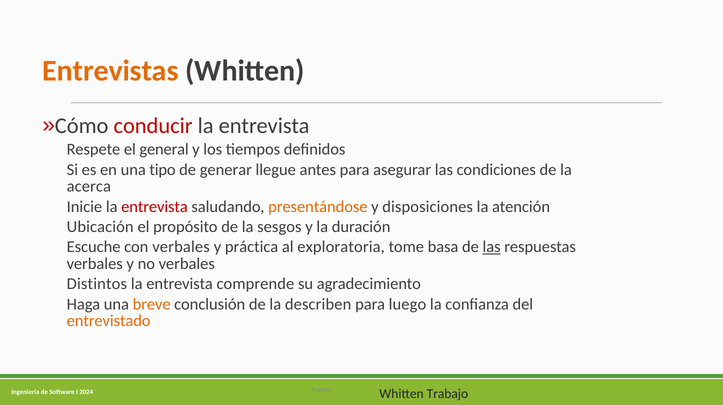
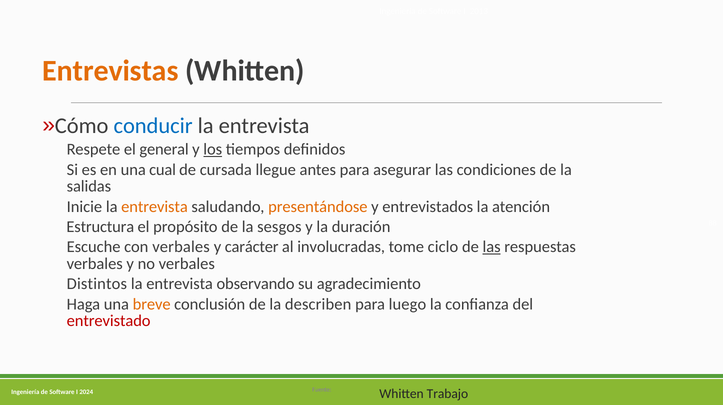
conducir colour: red -> blue
los underline: none -> present
tipo: tipo -> cual
generar: generar -> cursada
acerca: acerca -> salidas
entrevista at (155, 207) colour: red -> orange
disposiciones: disposiciones -> entrevistados
Ubicación: Ubicación -> Estructura
práctica: práctica -> carácter
exploratoria: exploratoria -> involucradas
basa: basa -> ciclo
comprende: comprende -> observando
entrevistado colour: orange -> red
